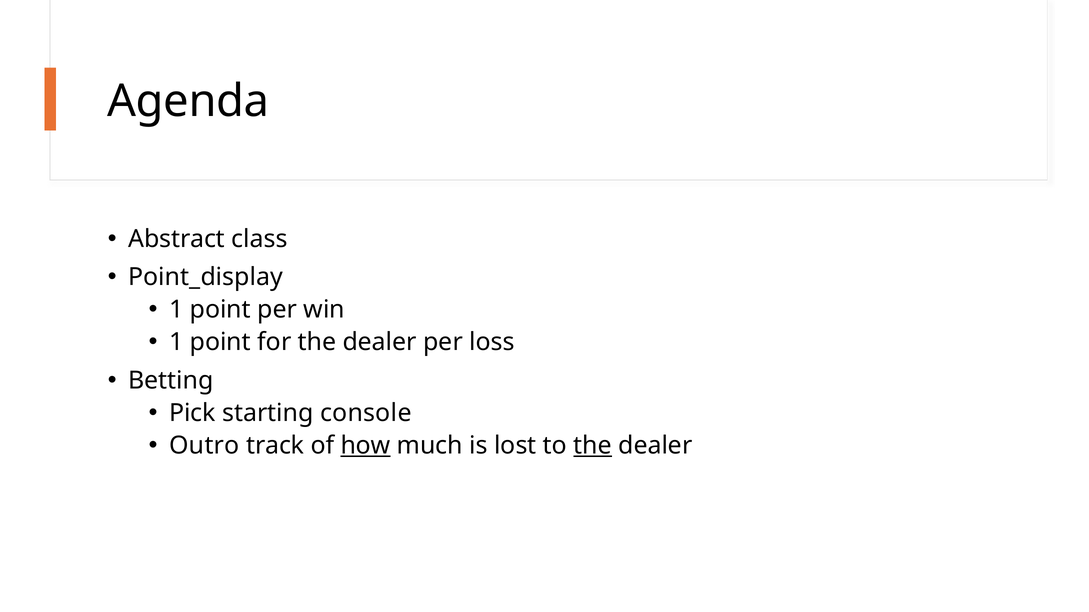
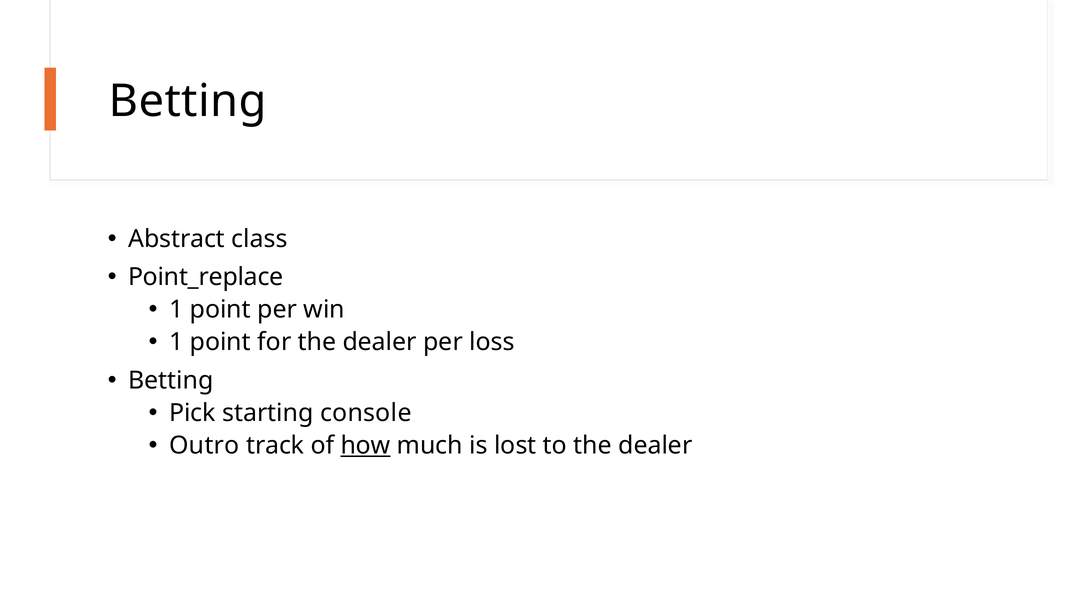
Agenda at (188, 101): Agenda -> Betting
Point_display: Point_display -> Point_replace
the at (593, 446) underline: present -> none
